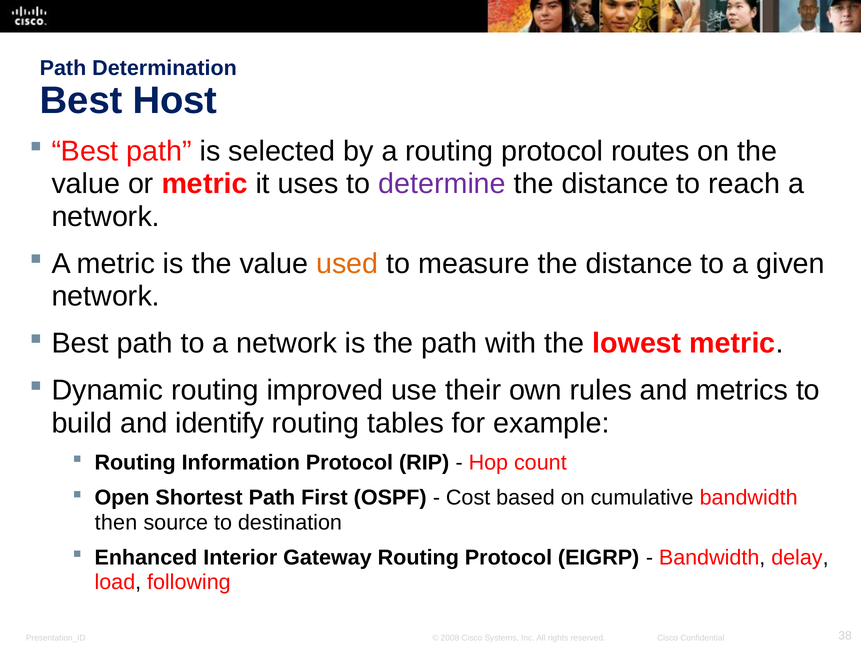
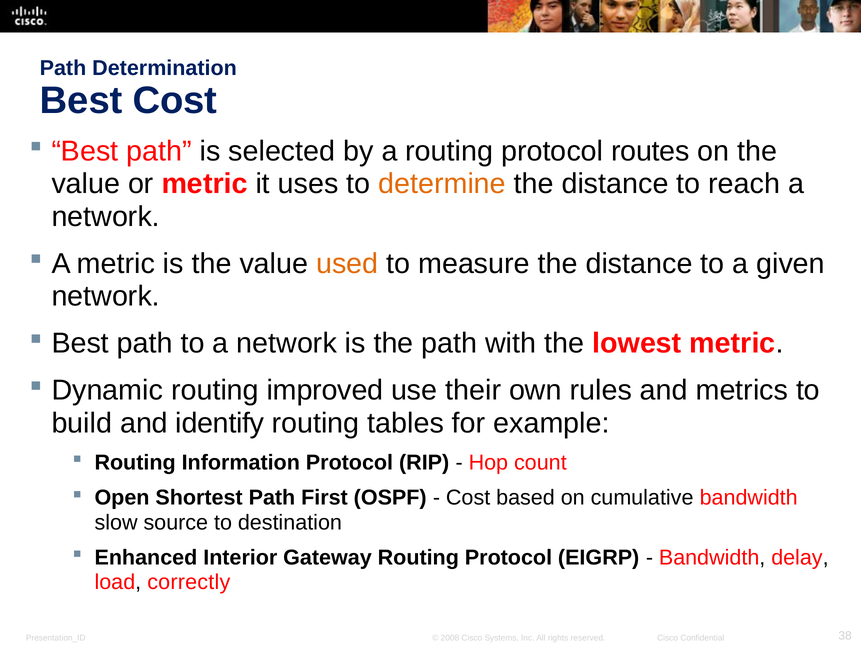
Best Host: Host -> Cost
determine colour: purple -> orange
then: then -> slow
following: following -> correctly
